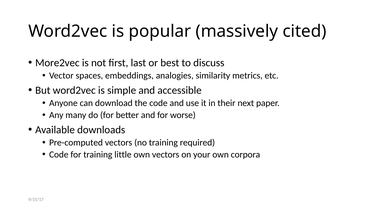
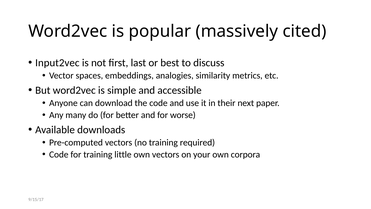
More2vec: More2vec -> Input2vec
